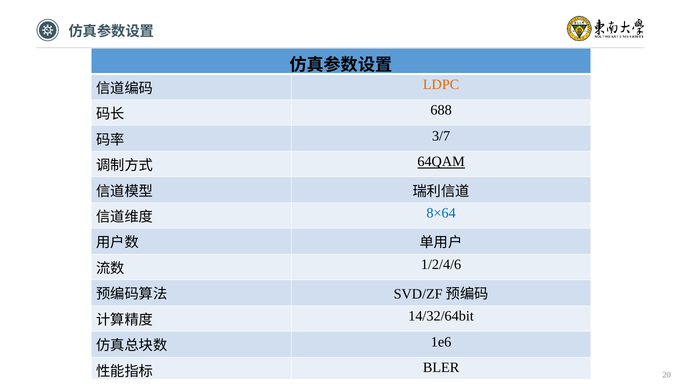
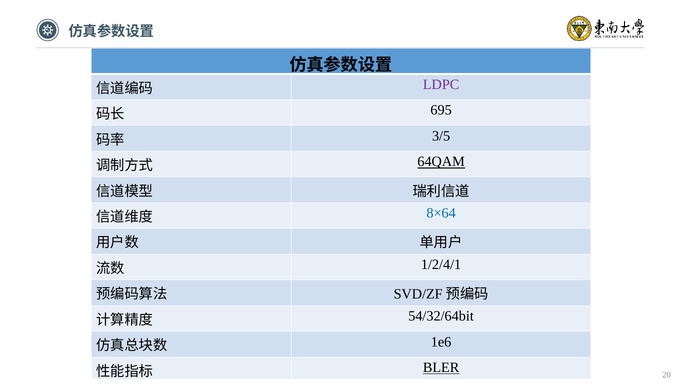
LDPC colour: orange -> purple
688: 688 -> 695
3/7: 3/7 -> 3/5
1/2/4/6: 1/2/4/6 -> 1/2/4/1
14/32/64bit: 14/32/64bit -> 54/32/64bit
BLER underline: none -> present
